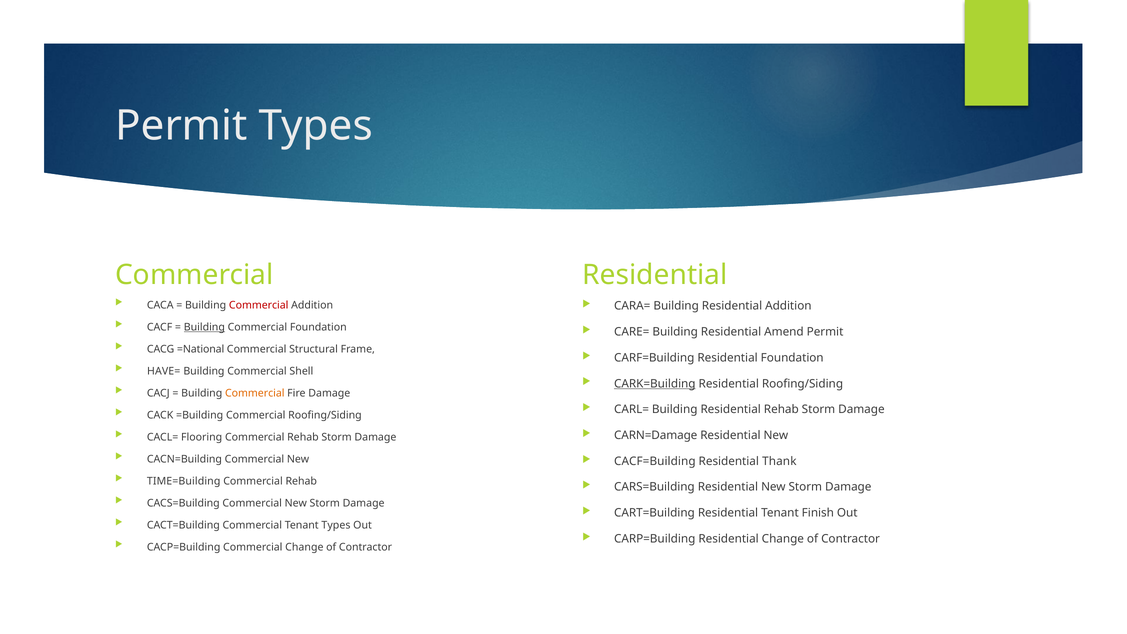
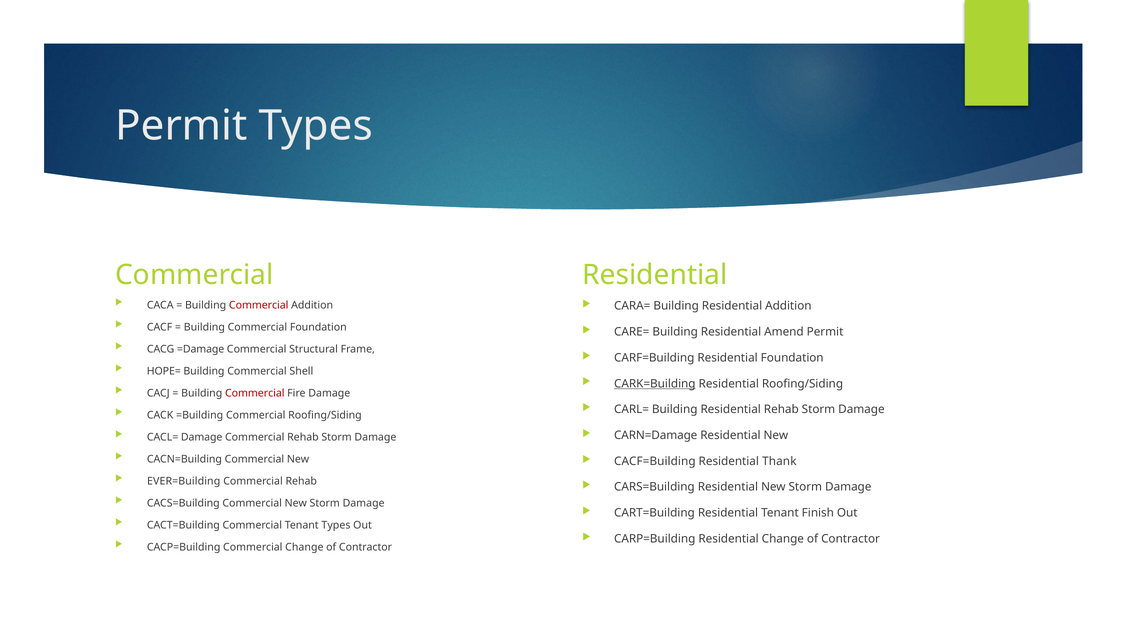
Building at (204, 327) underline: present -> none
=National: =National -> =Damage
HAVE=: HAVE= -> HOPE=
Commercial at (255, 393) colour: orange -> red
CACL= Flooring: Flooring -> Damage
TIME=Building: TIME=Building -> EVER=Building
